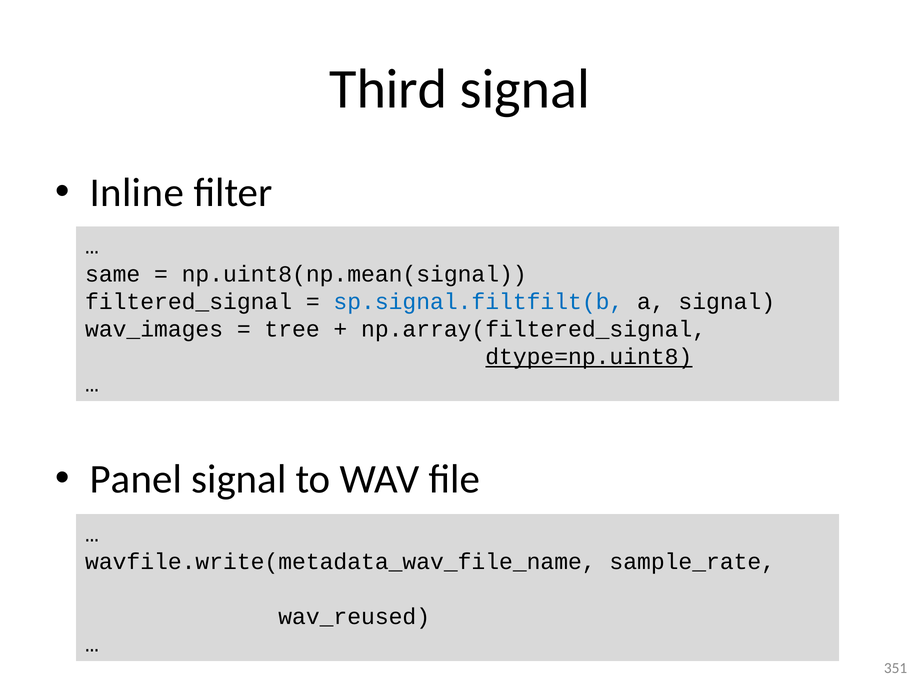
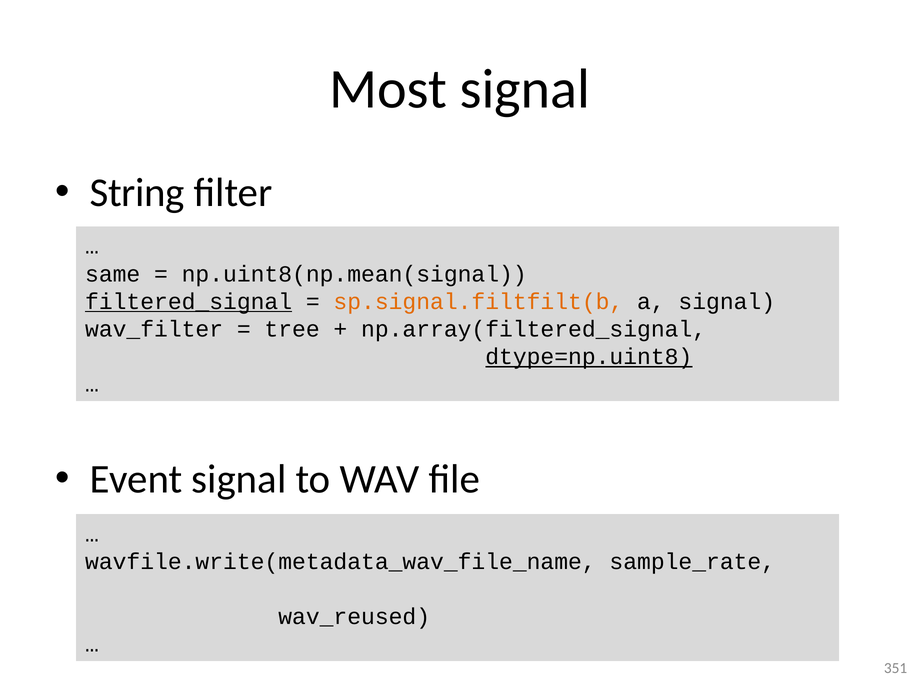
Third: Third -> Most
Inline: Inline -> String
filtered_signal underline: none -> present
sp.signal.filtfilt(b colour: blue -> orange
wav_images: wav_images -> wav_filter
Panel: Panel -> Event
